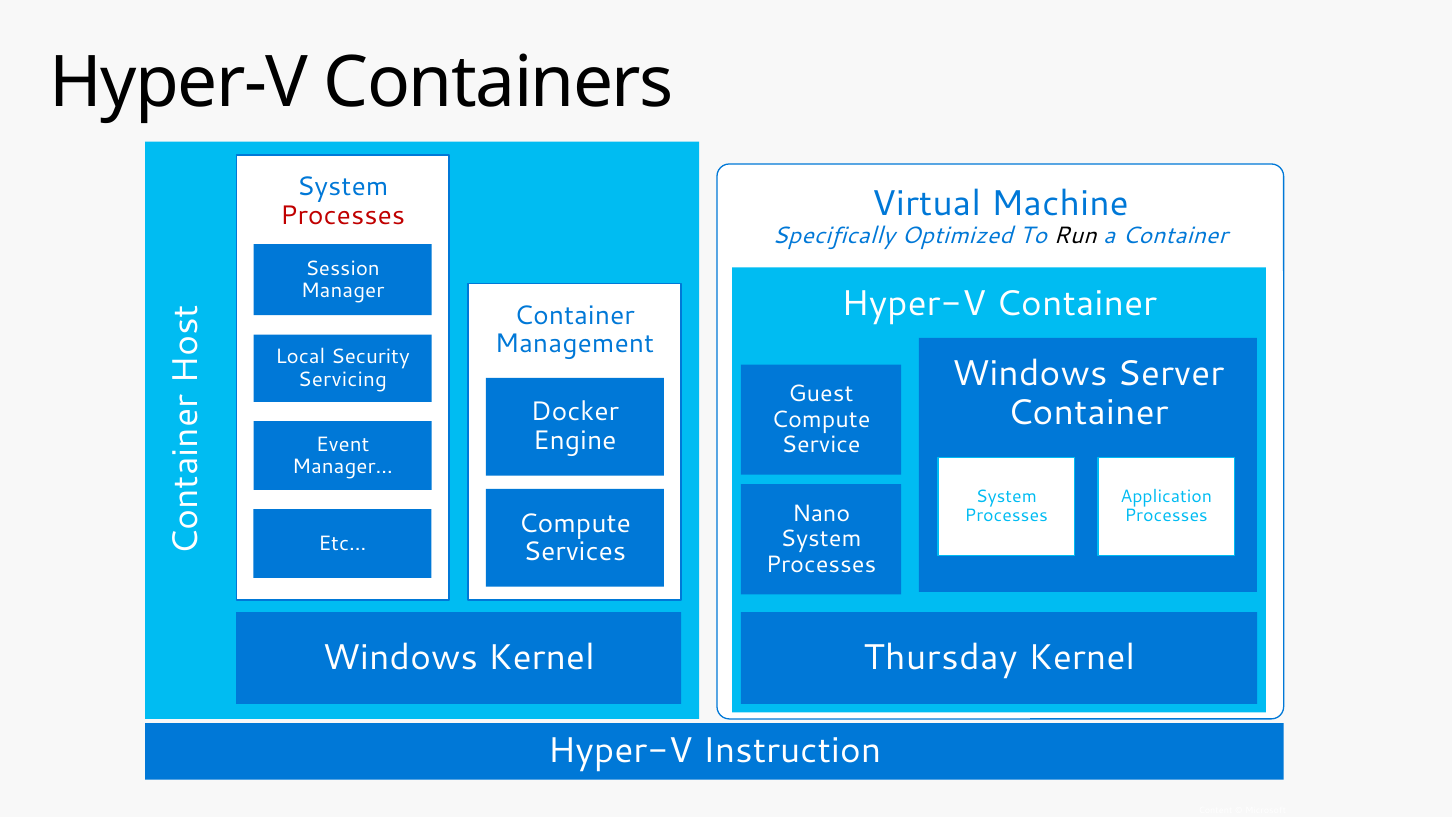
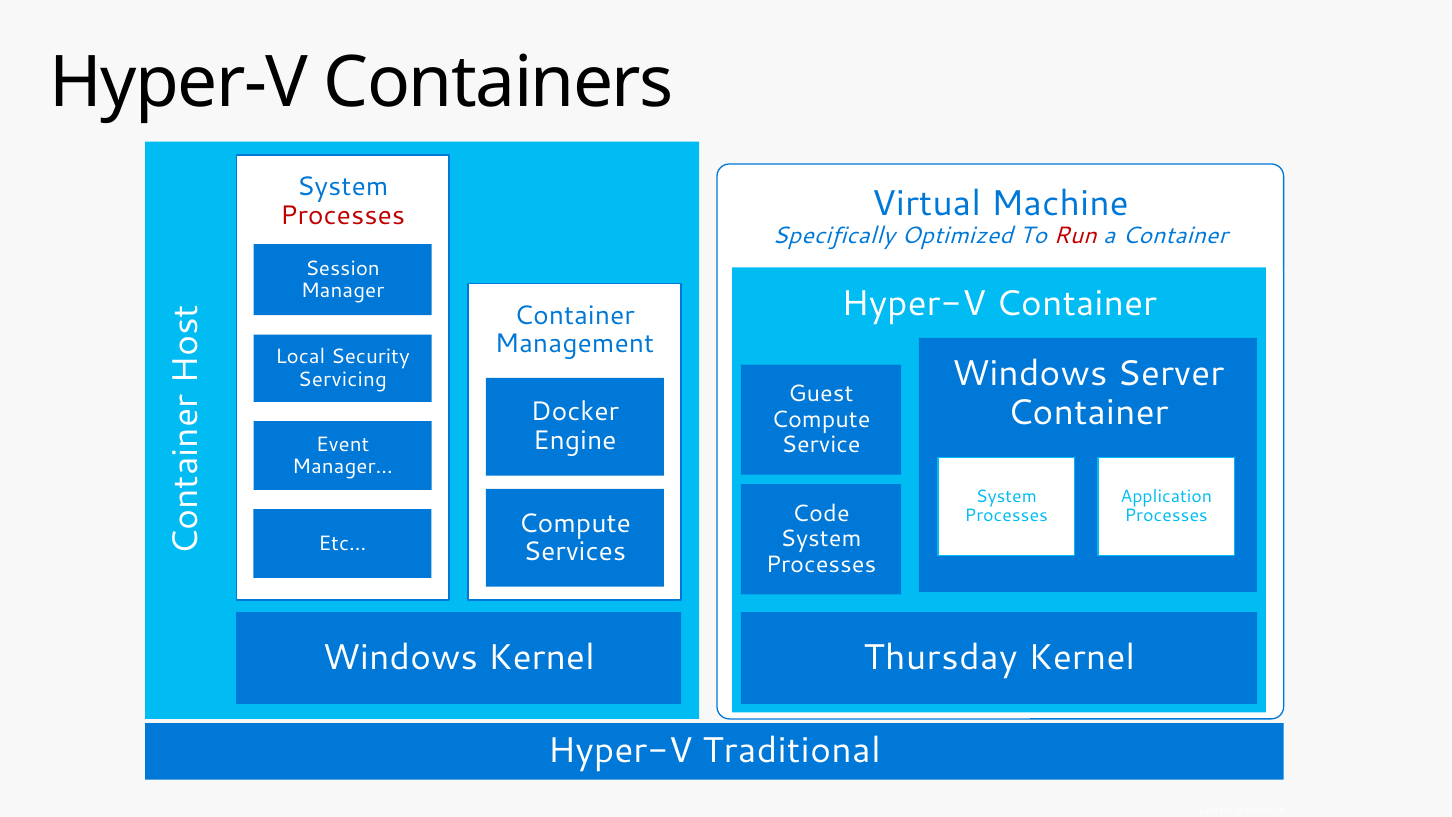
Run colour: black -> red
Nano: Nano -> Code
Instruction: Instruction -> Traditional
